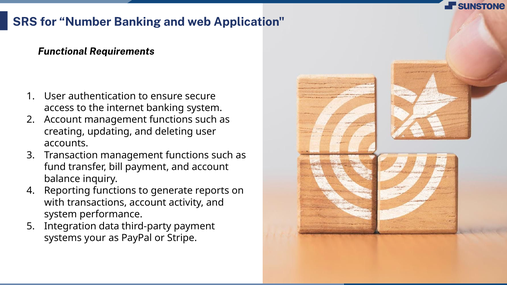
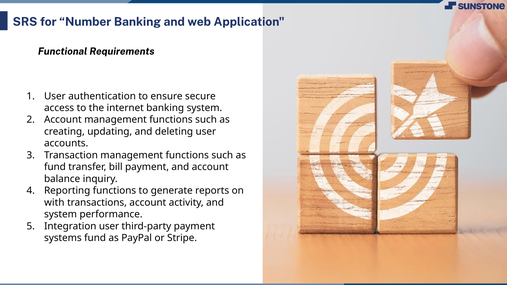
Integration data: data -> user
systems your: your -> fund
